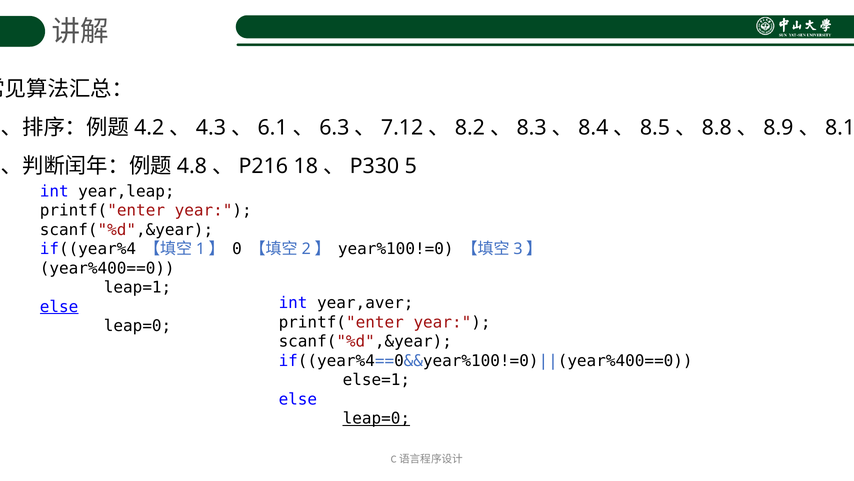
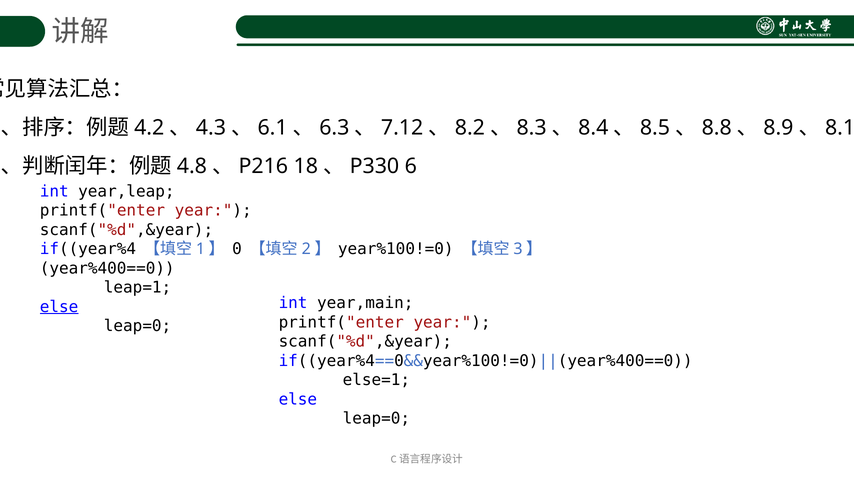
5: 5 -> 6
year,aver: year,aver -> year,main
leap=0 at (376, 418) underline: present -> none
